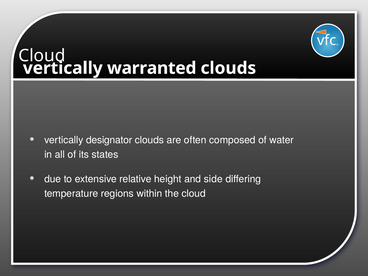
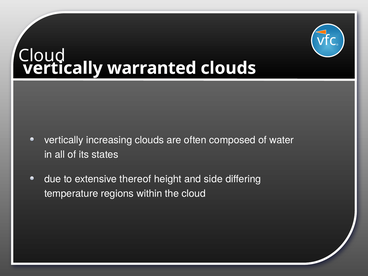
designator: designator -> increasing
relative: relative -> thereof
